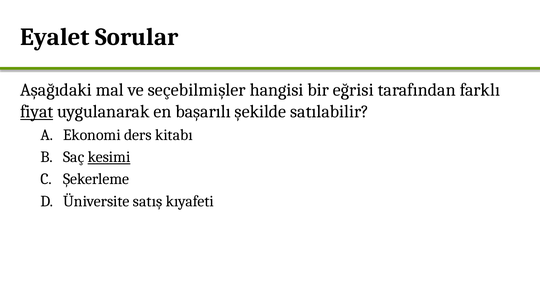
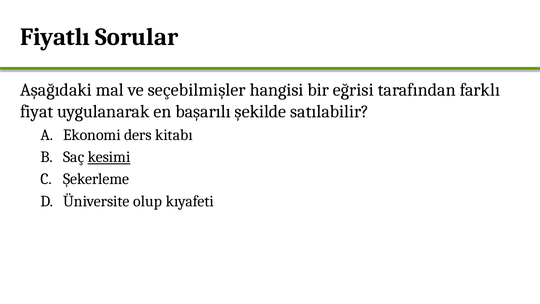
Eyalet: Eyalet -> Fiyatlı
fiyat underline: present -> none
satış: satış -> olup
